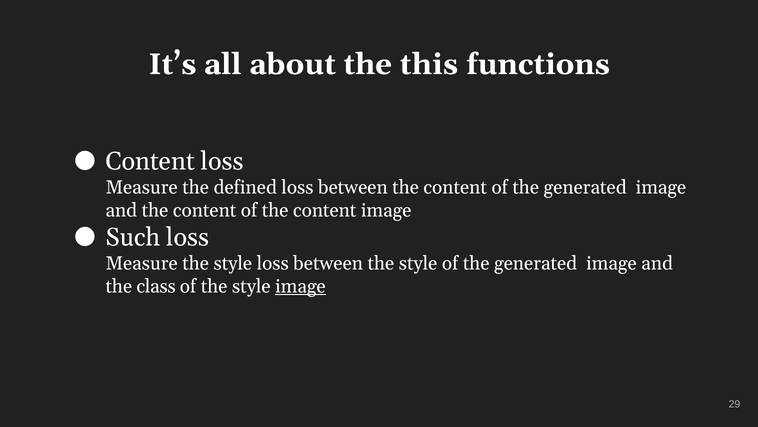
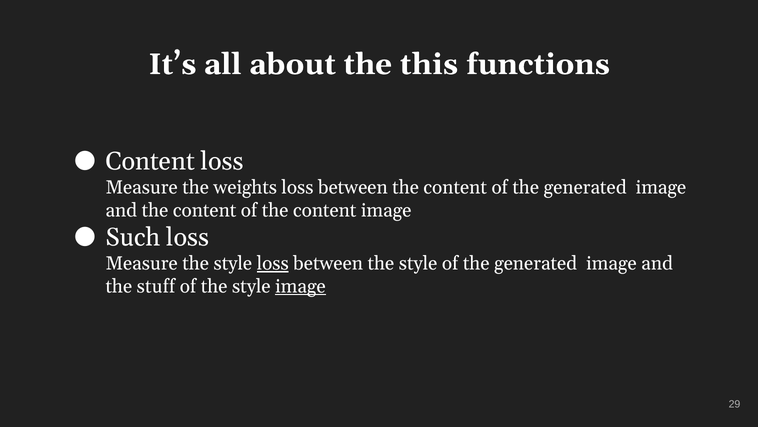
defined: defined -> weights
loss at (273, 263) underline: none -> present
class: class -> stuff
